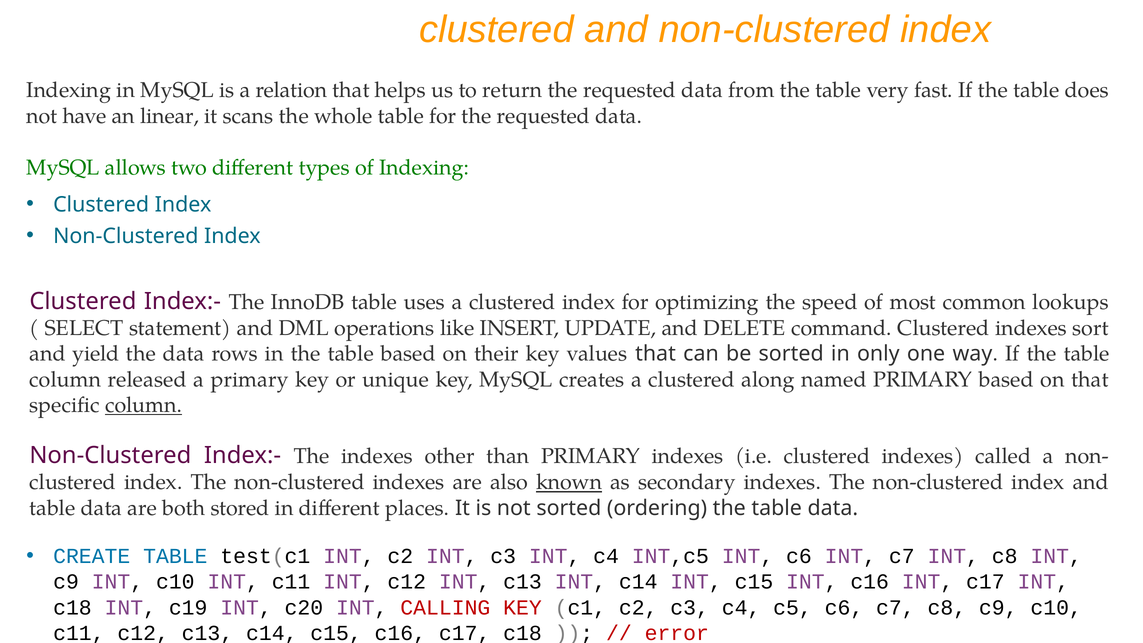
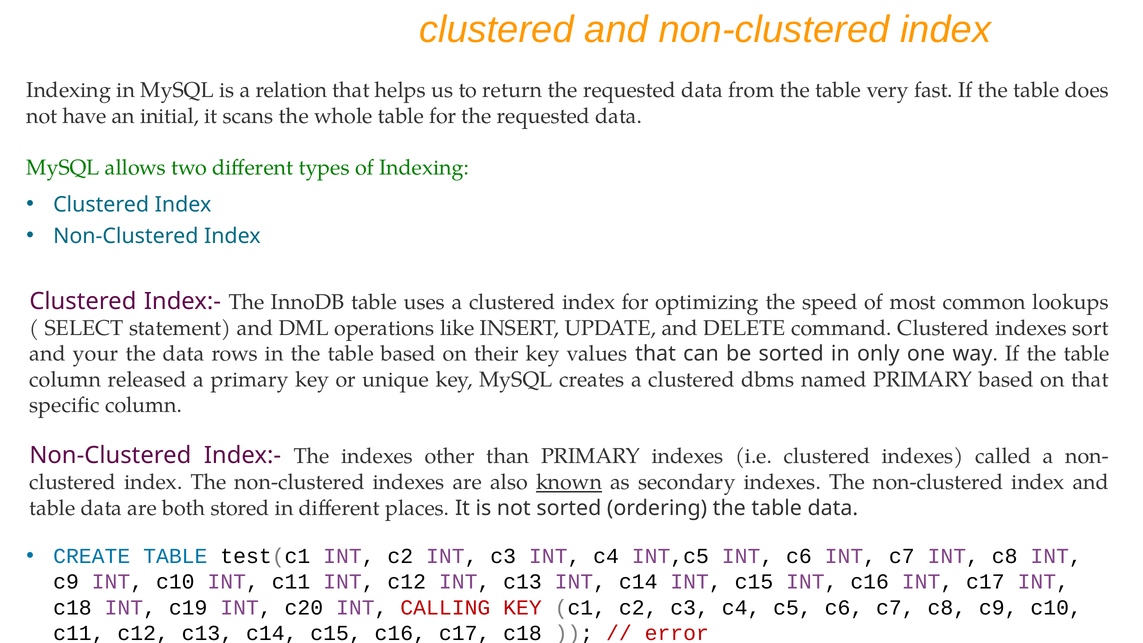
linear: linear -> initial
yield: yield -> your
along: along -> dbms
column at (144, 405) underline: present -> none
